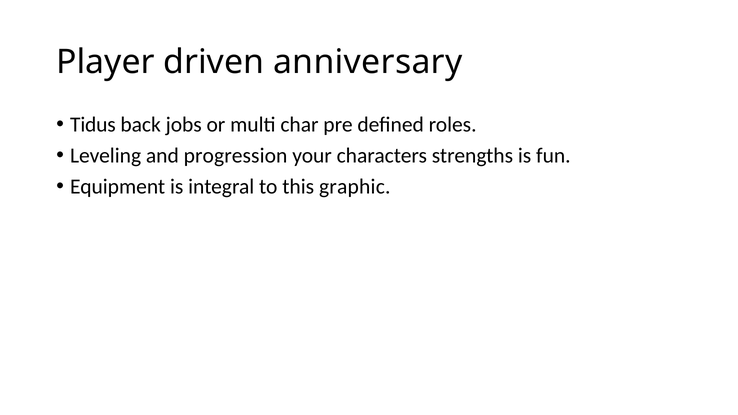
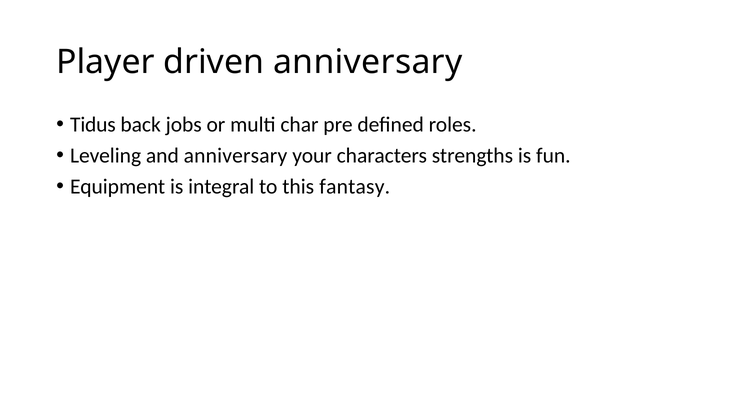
and progression: progression -> anniversary
graphic: graphic -> fantasy
